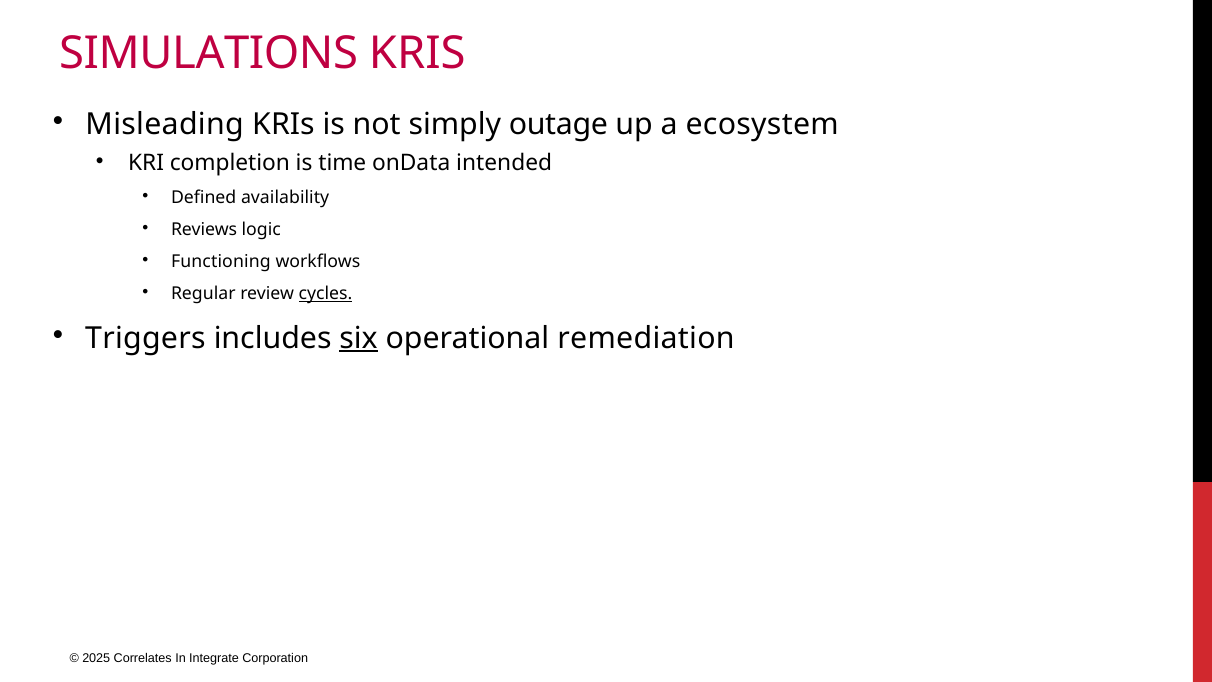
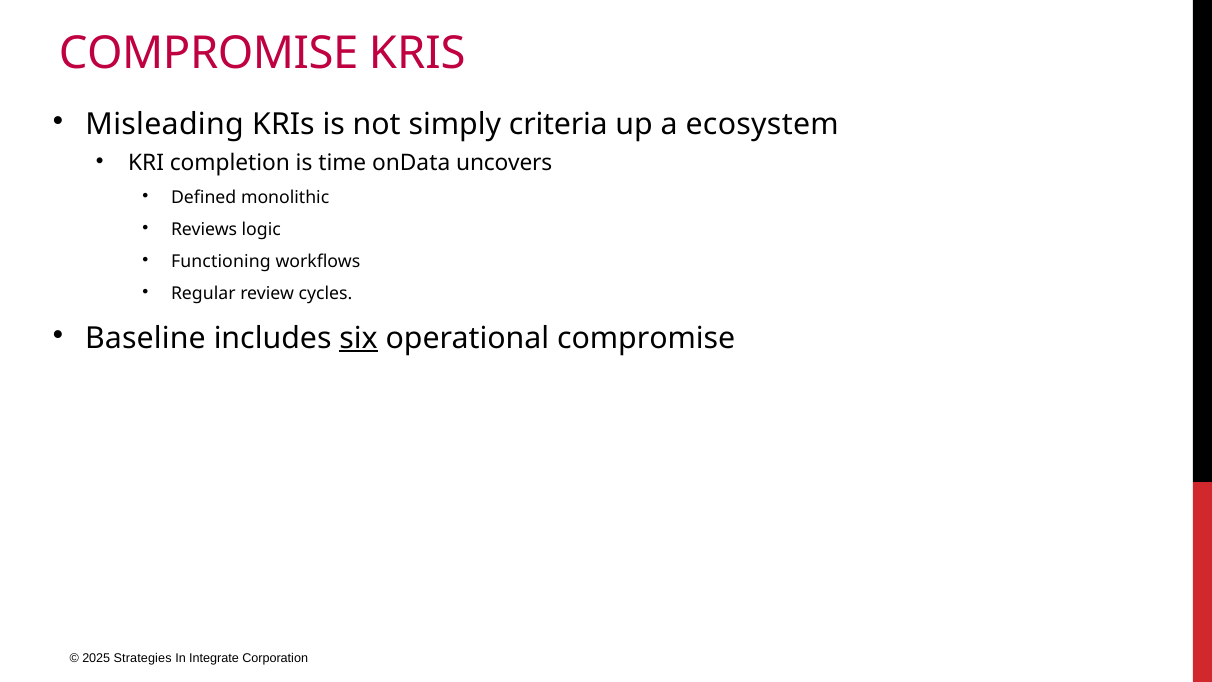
SIMULATIONS at (209, 54): SIMULATIONS -> COMPROMISE
outage: outage -> criteria
intended: intended -> uncovers
availability: availability -> monolithic
cycles underline: present -> none
Triggers: Triggers -> Baseline
operational remediation: remediation -> compromise
Correlates: Correlates -> Strategies
